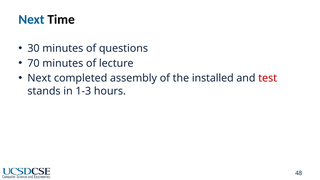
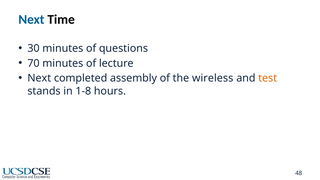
installed: installed -> wireless
test colour: red -> orange
1-3: 1-3 -> 1-8
